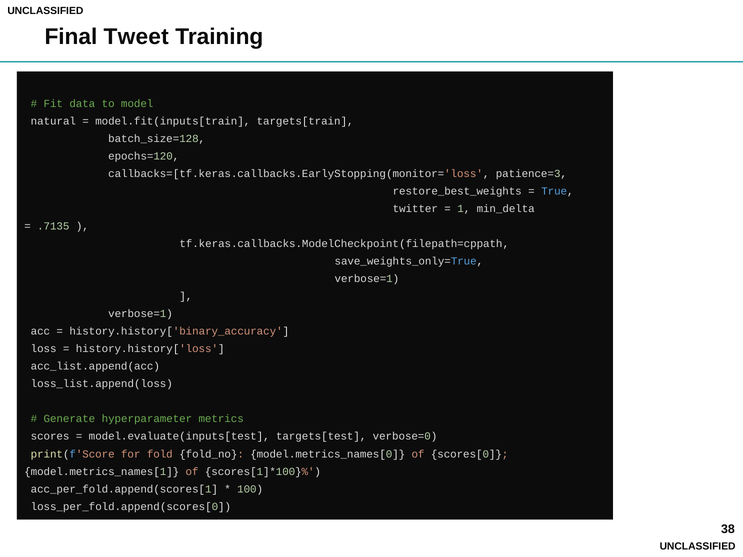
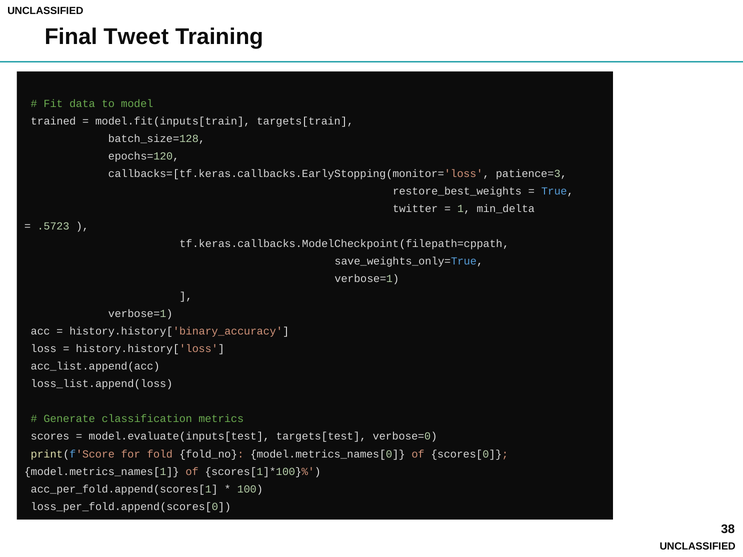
natural: natural -> trained
.7135: .7135 -> .5723
hyperparameter: hyperparameter -> classification
